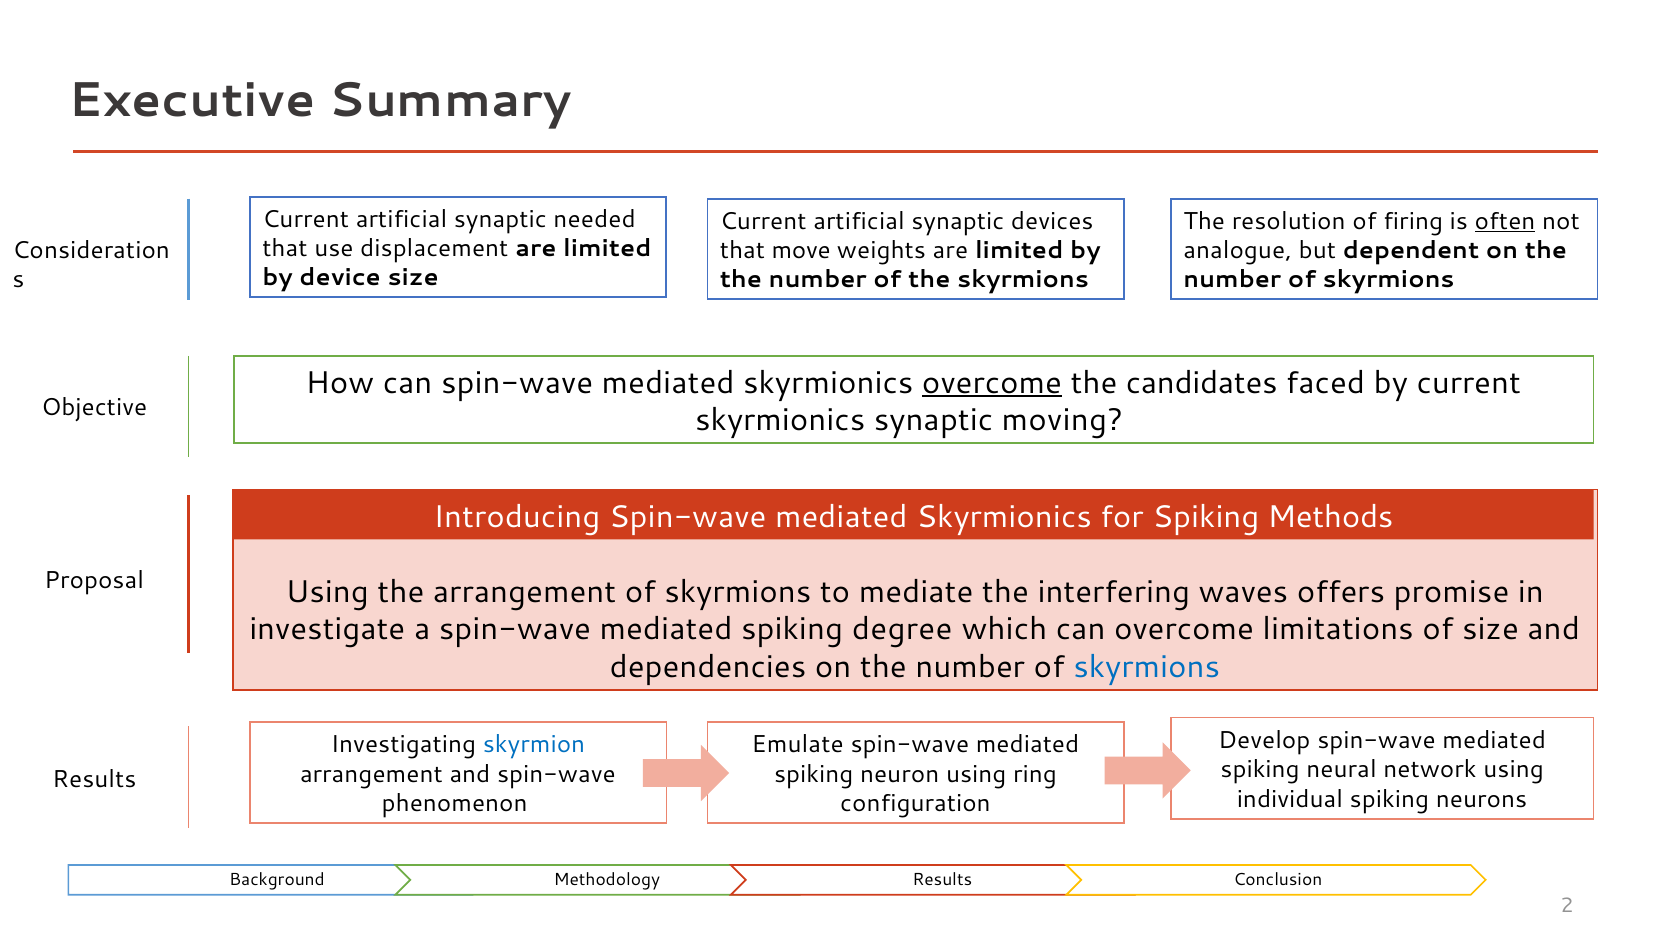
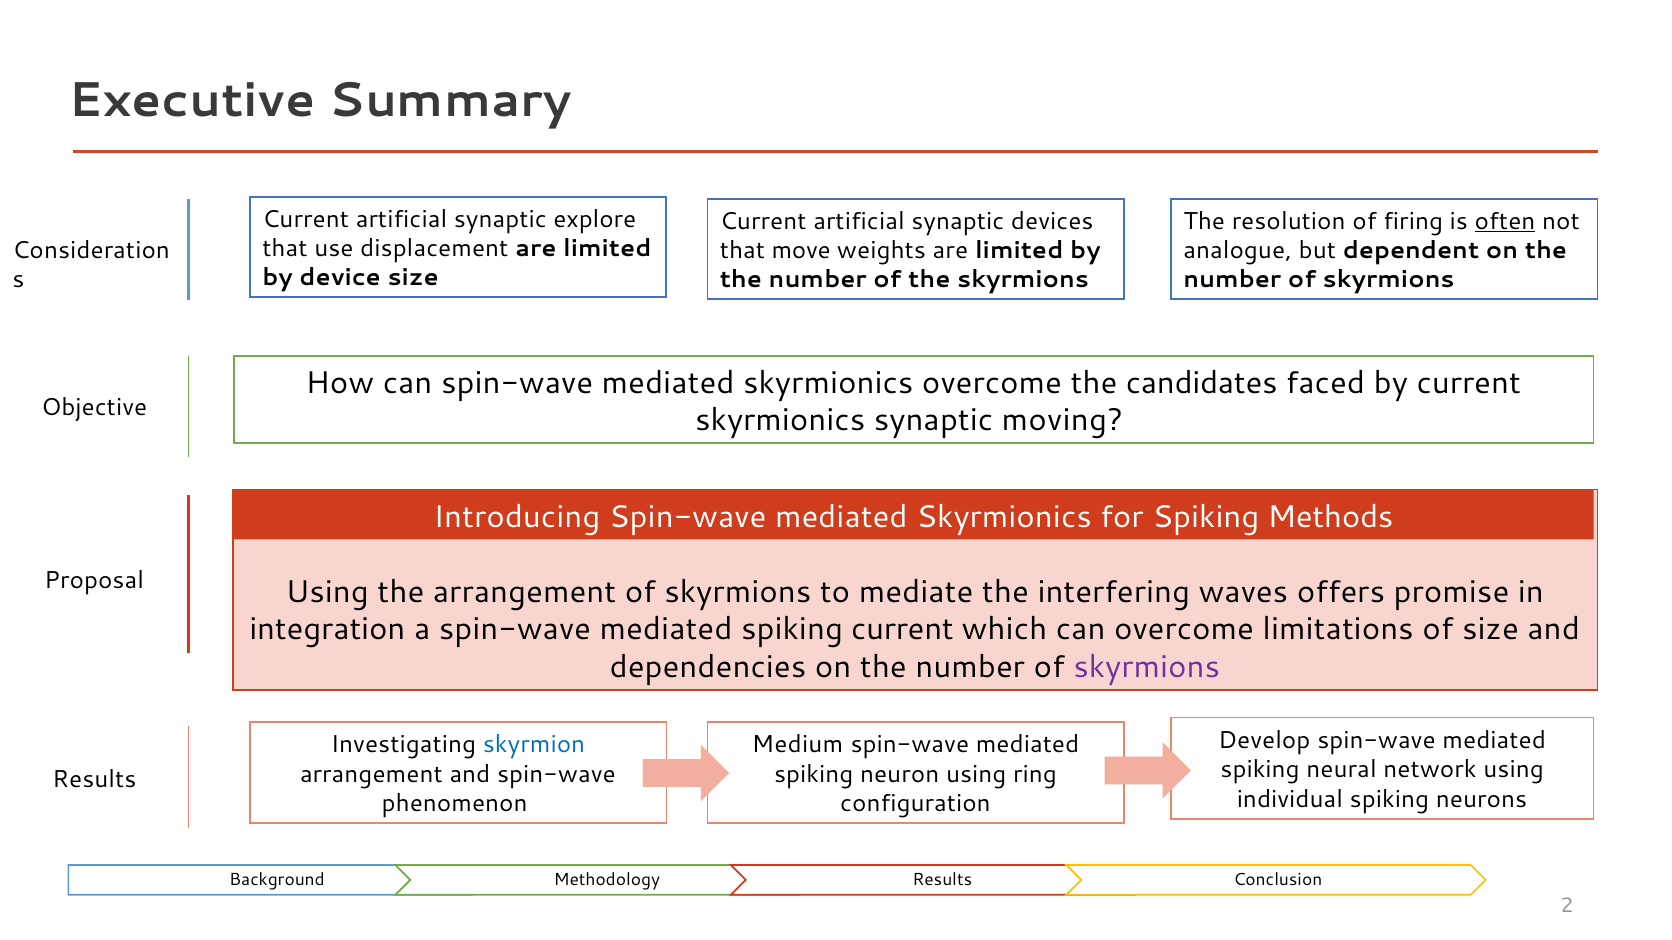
needed: needed -> explore
overcome at (992, 383) underline: present -> none
investigate: investigate -> integration
spiking degree: degree -> current
skyrmions at (1147, 667) colour: blue -> purple
Emulate: Emulate -> Medium
